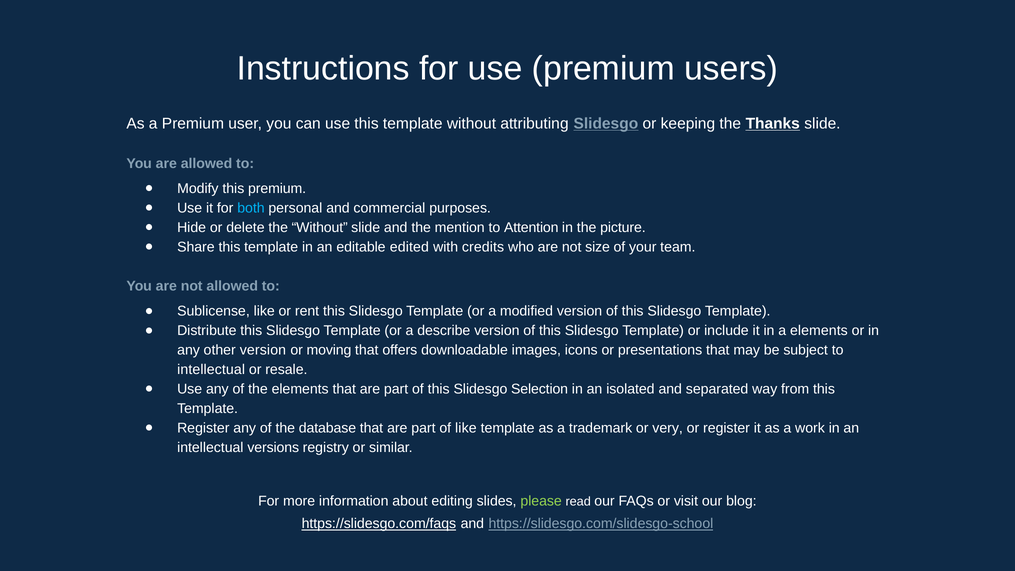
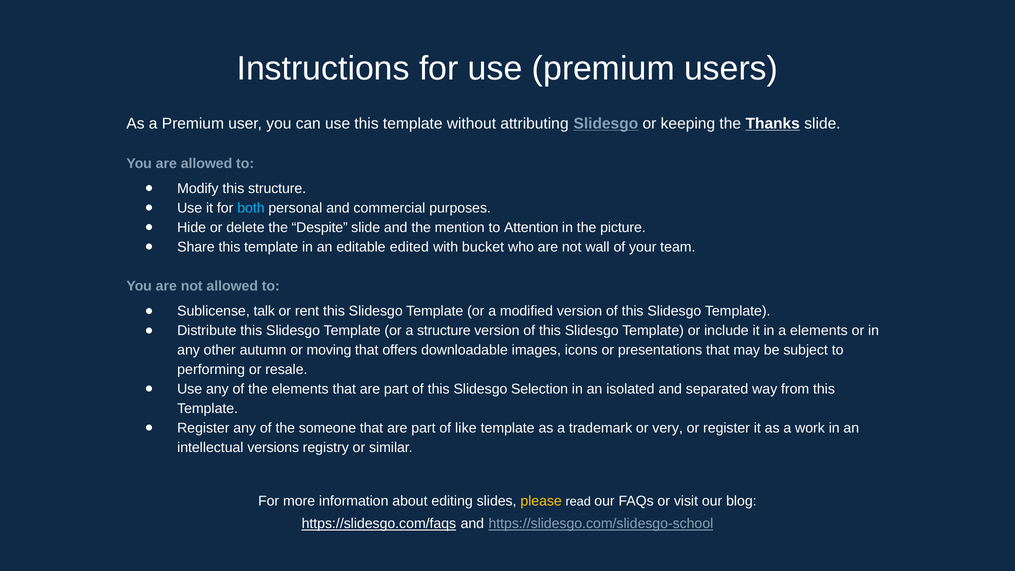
this premium: premium -> structure
the Without: Without -> Despite
credits: credits -> bucket
size: size -> wall
Sublicense like: like -> talk
a describe: describe -> structure
other version: version -> autumn
intellectual at (211, 370): intellectual -> performing
database: database -> someone
please colour: light green -> yellow
